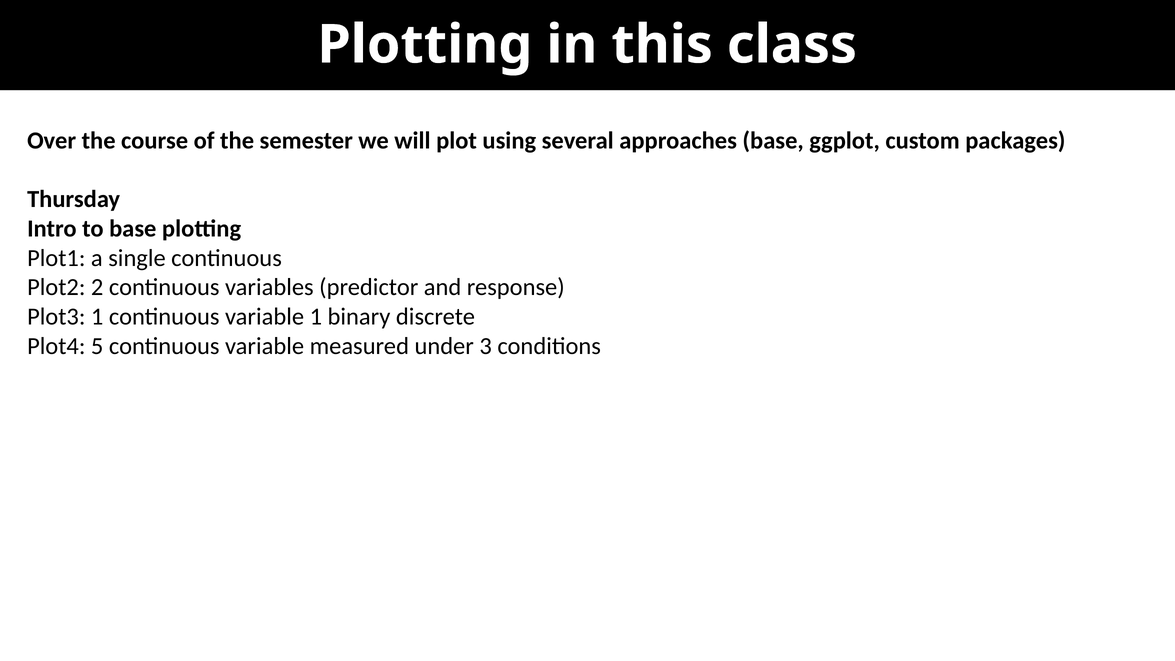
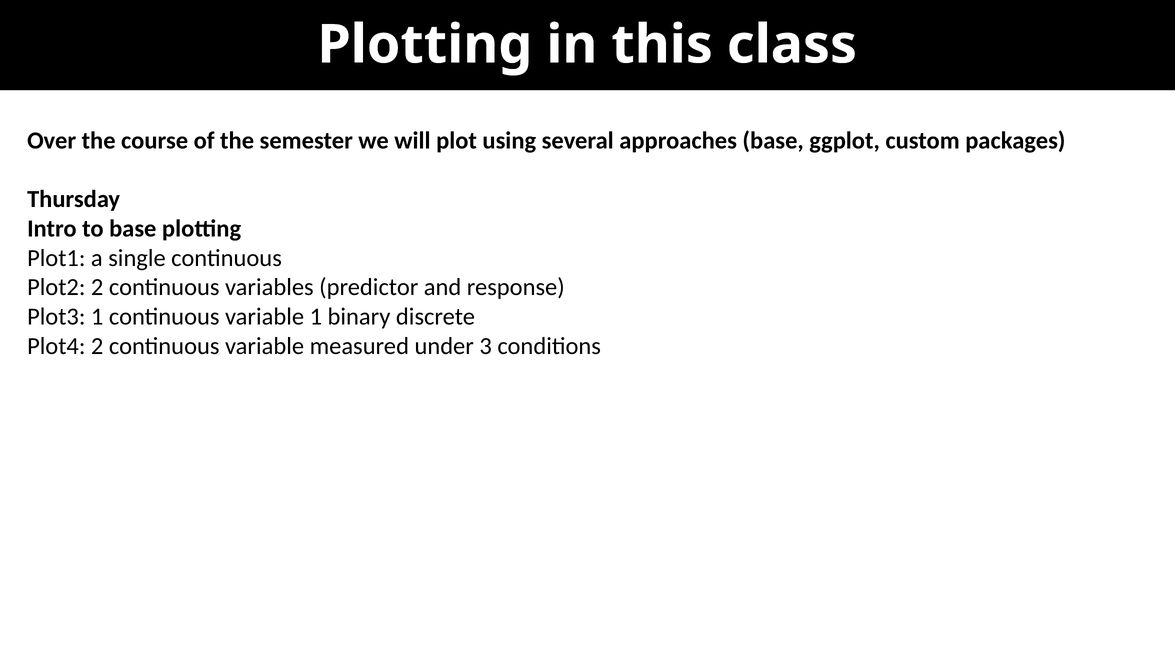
Plot4 5: 5 -> 2
